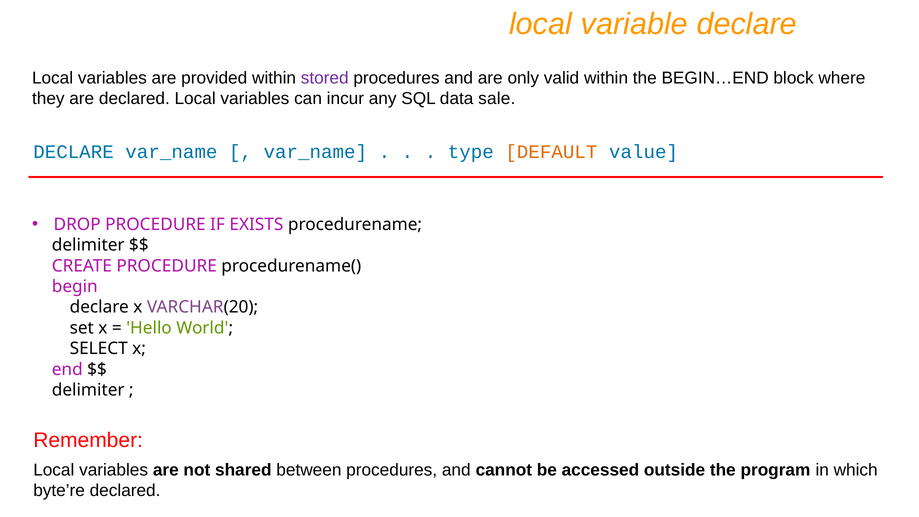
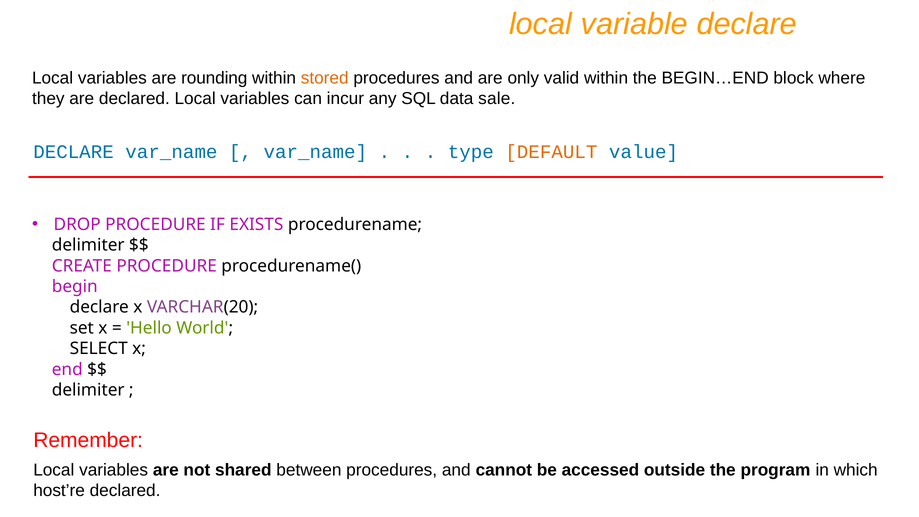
provided: provided -> rounding
stored colour: purple -> orange
byte’re: byte’re -> host’re
